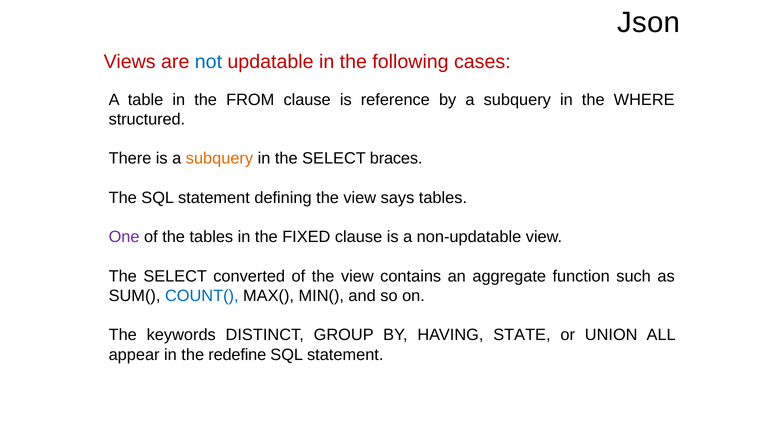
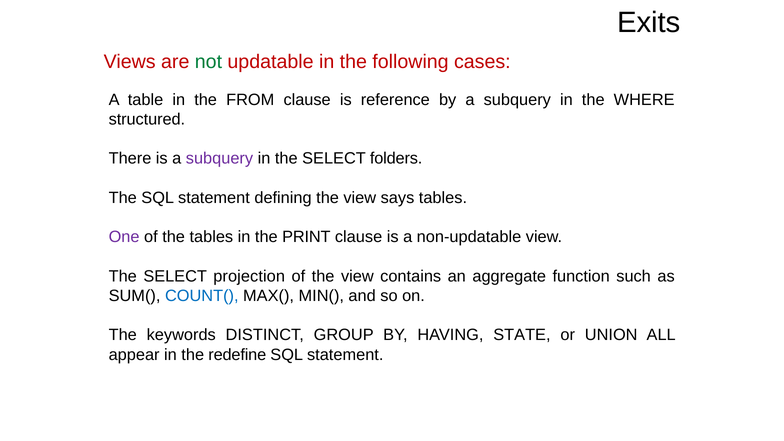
Json: Json -> Exits
not colour: blue -> green
subquery at (219, 159) colour: orange -> purple
braces: braces -> folders
FIXED: FIXED -> PRINT
converted: converted -> projection
